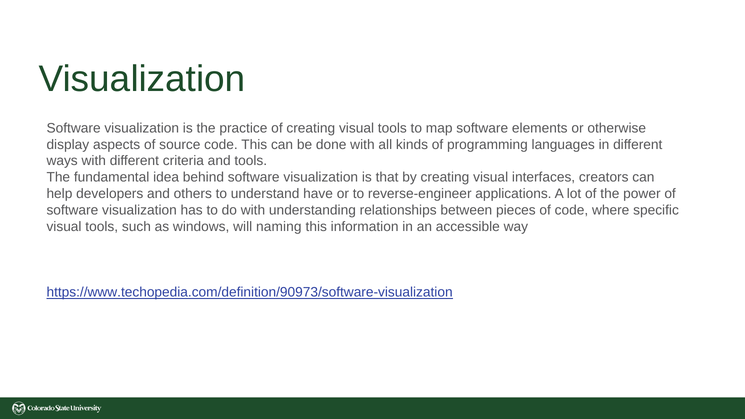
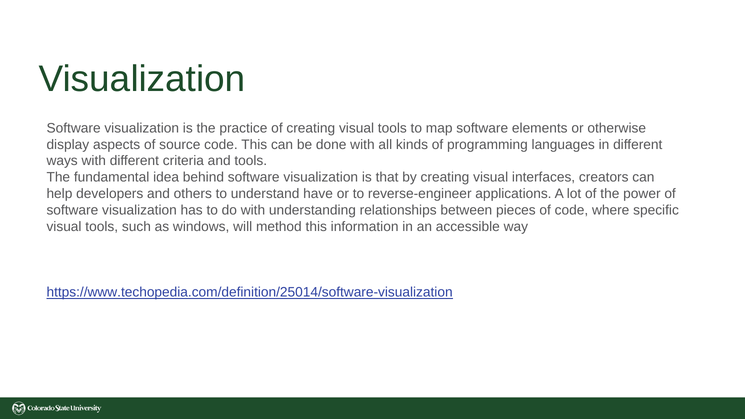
naming: naming -> method
https://www.techopedia.com/definition/90973/software-visualization: https://www.techopedia.com/definition/90973/software-visualization -> https://www.techopedia.com/definition/25014/software-visualization
